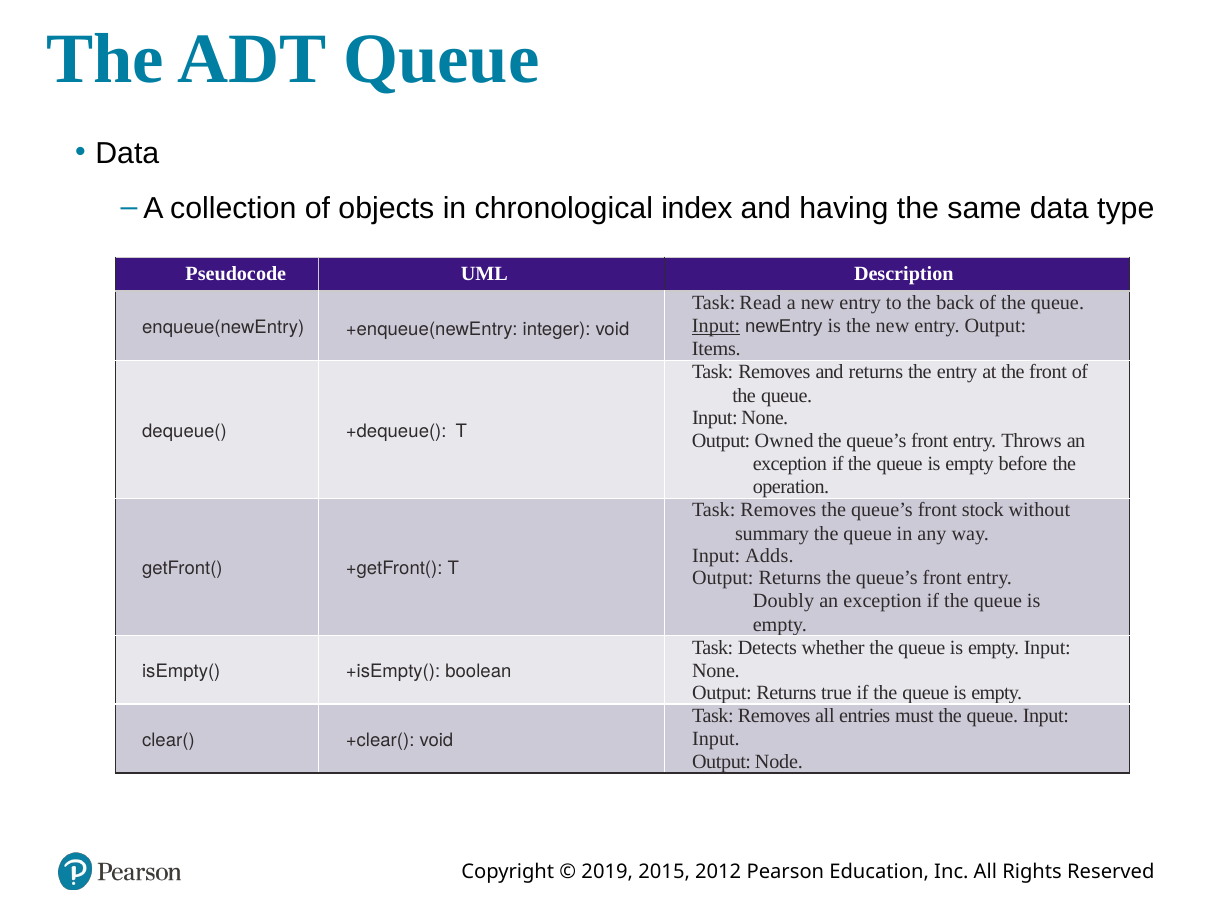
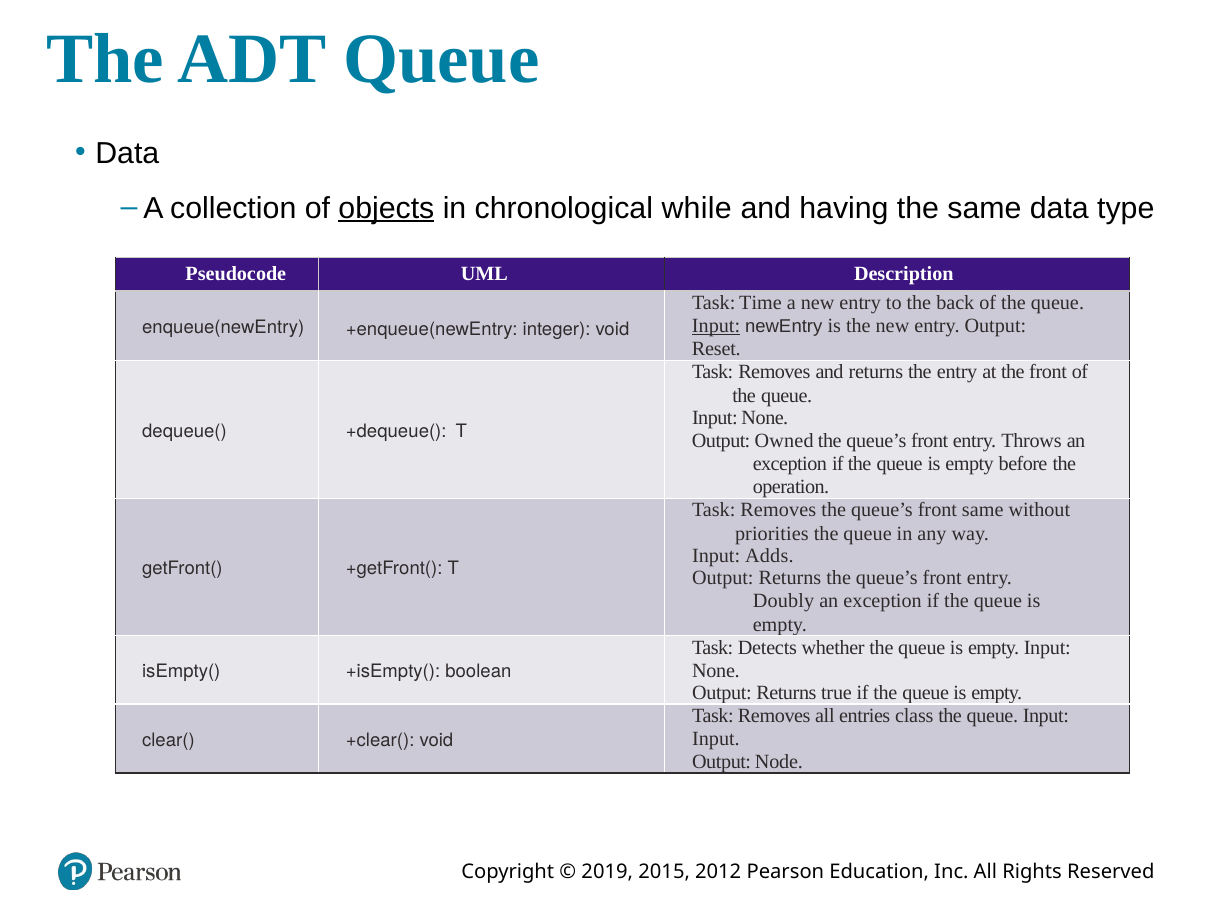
objects underline: none -> present
index: index -> while
Read: Read -> Time
Items: Items -> Reset
front stock: stock -> same
summary: summary -> priorities
must: must -> class
